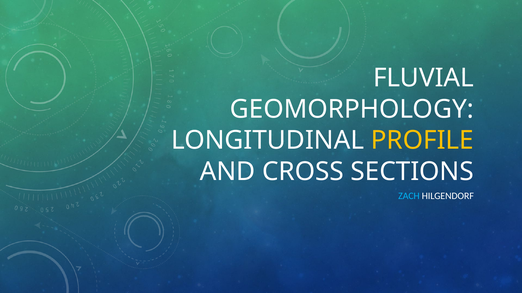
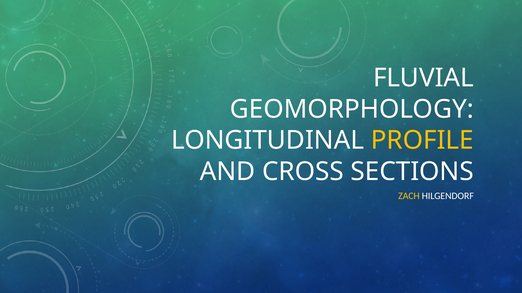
ZACH colour: light blue -> yellow
